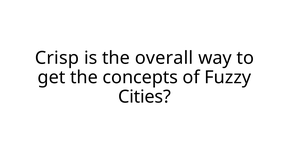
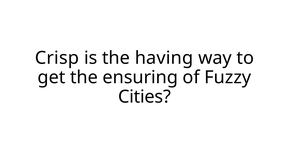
overall: overall -> having
concepts: concepts -> ensuring
